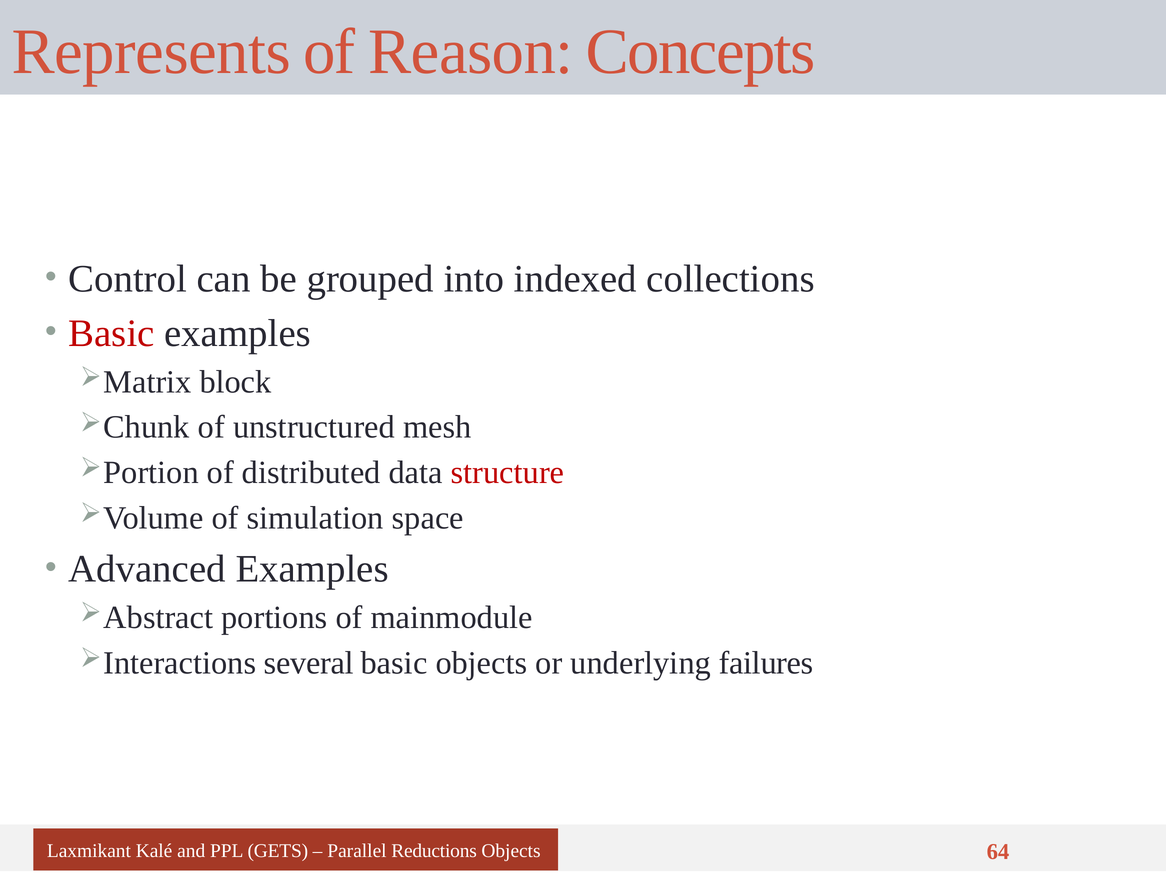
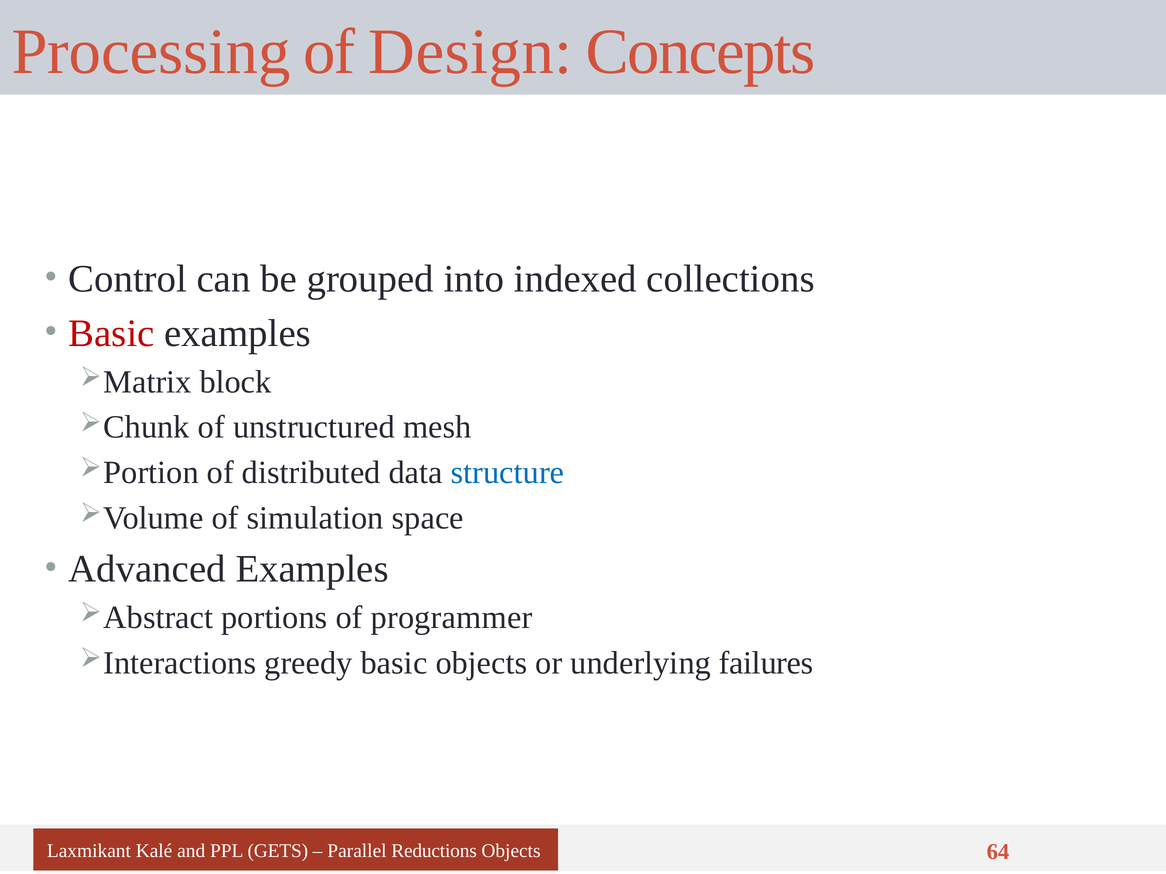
Represents: Represents -> Processing
Reason: Reason -> Design
structure colour: red -> blue
mainmodule: mainmodule -> programmer
several: several -> greedy
